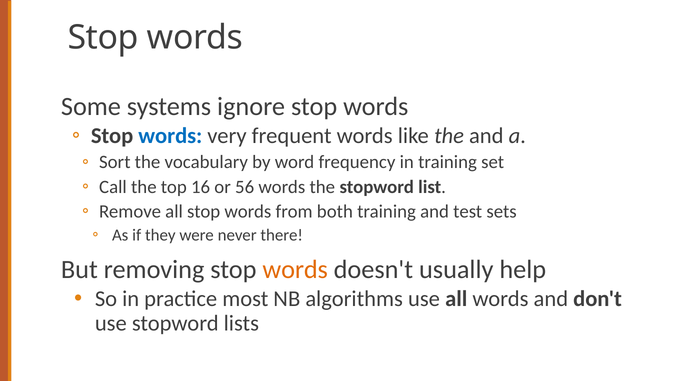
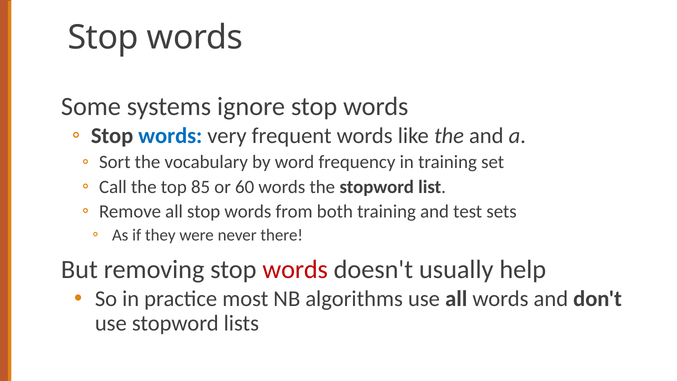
16: 16 -> 85
56: 56 -> 60
words at (295, 269) colour: orange -> red
